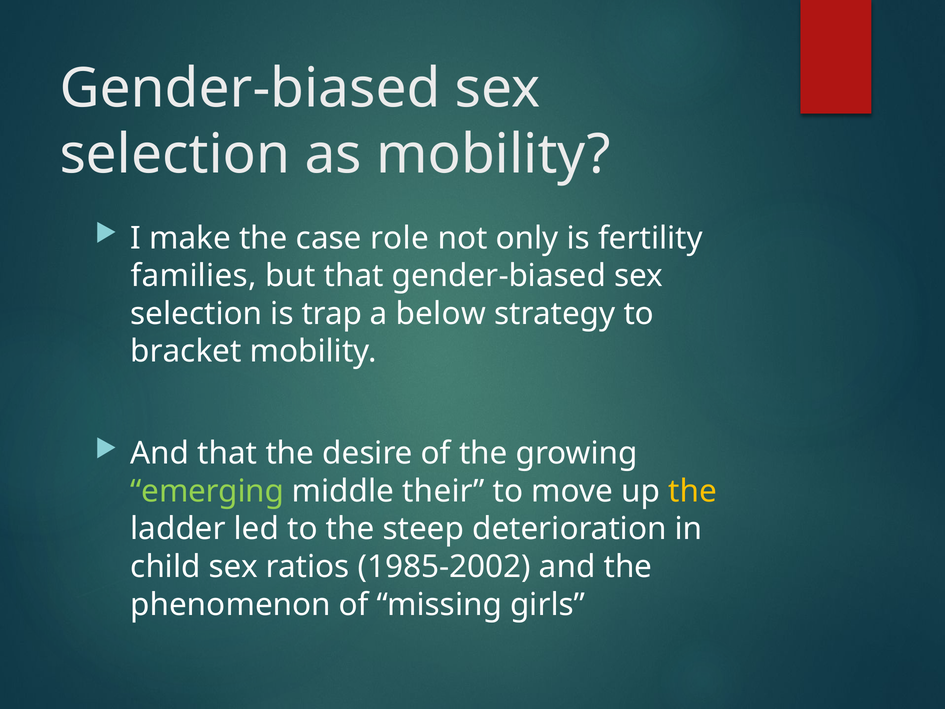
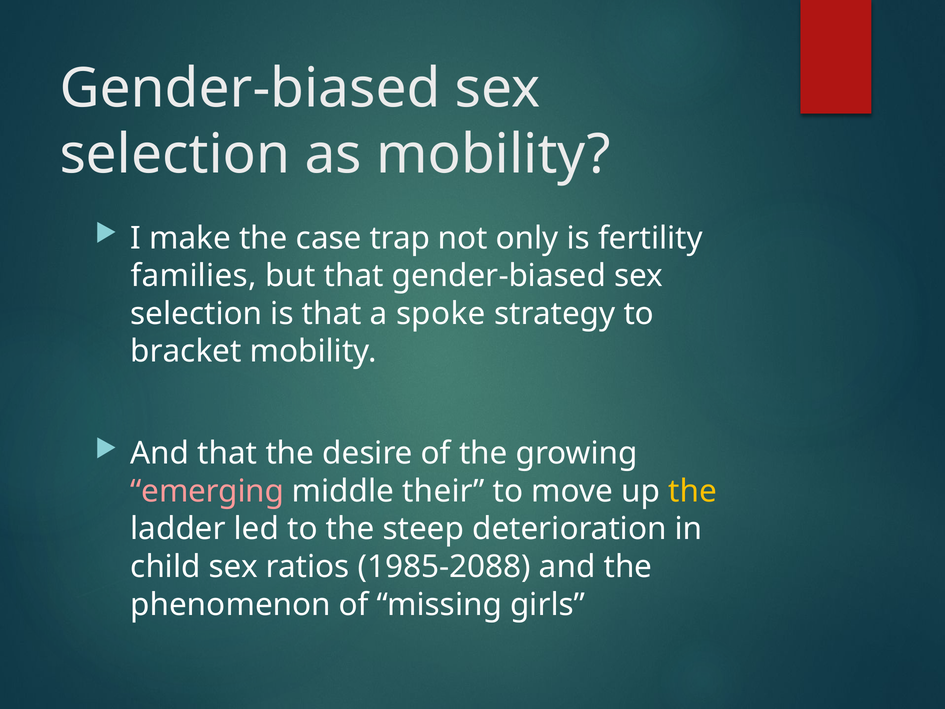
role: role -> trap
is trap: trap -> that
below: below -> spoke
emerging colour: light green -> pink
1985-2002: 1985-2002 -> 1985-2088
